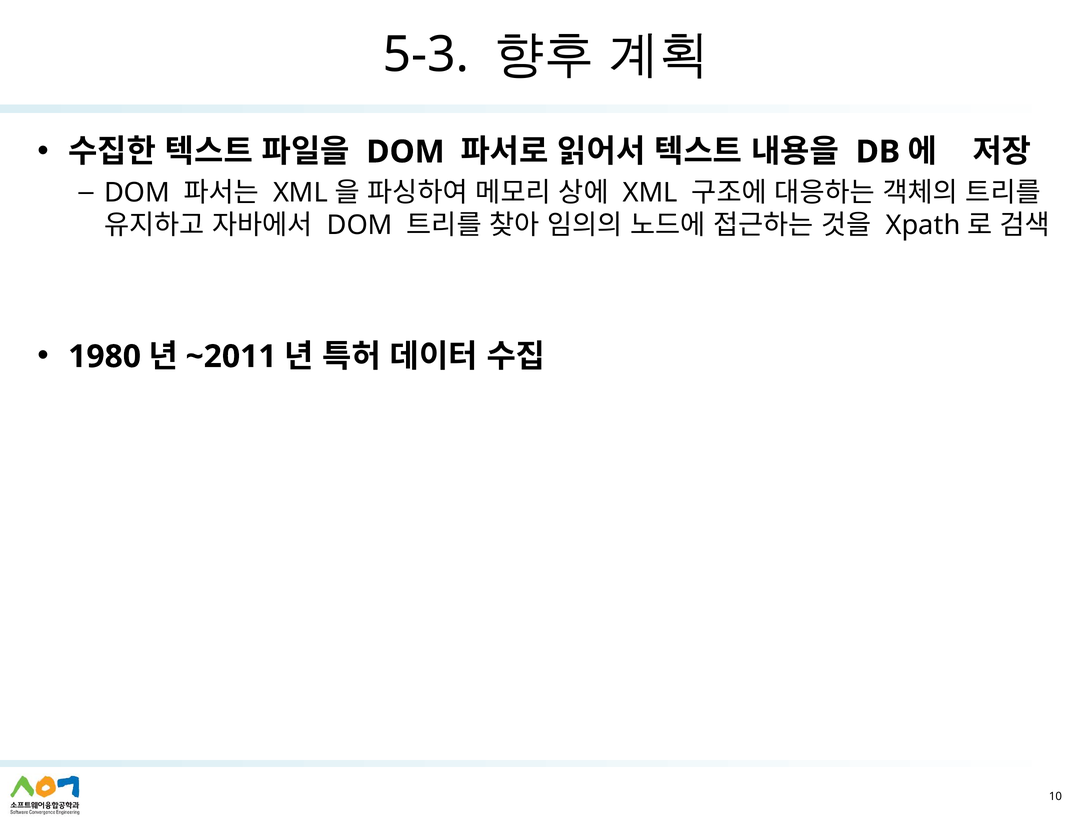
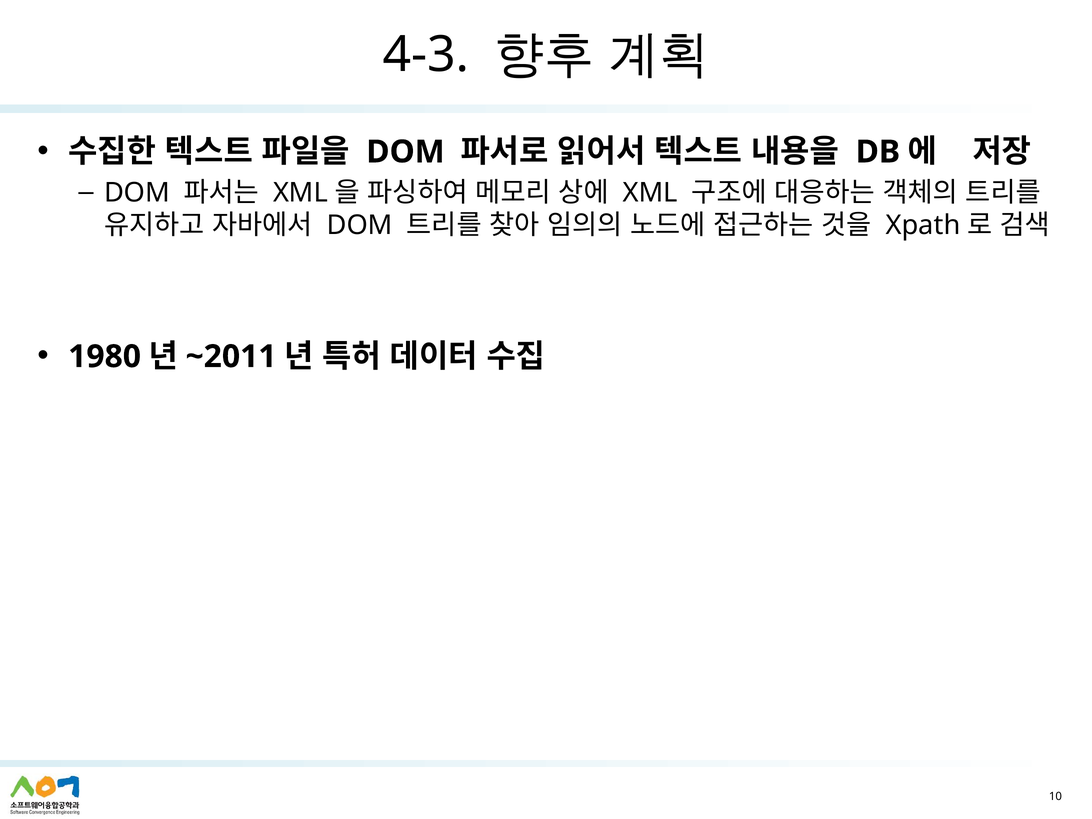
5-3: 5-3 -> 4-3
